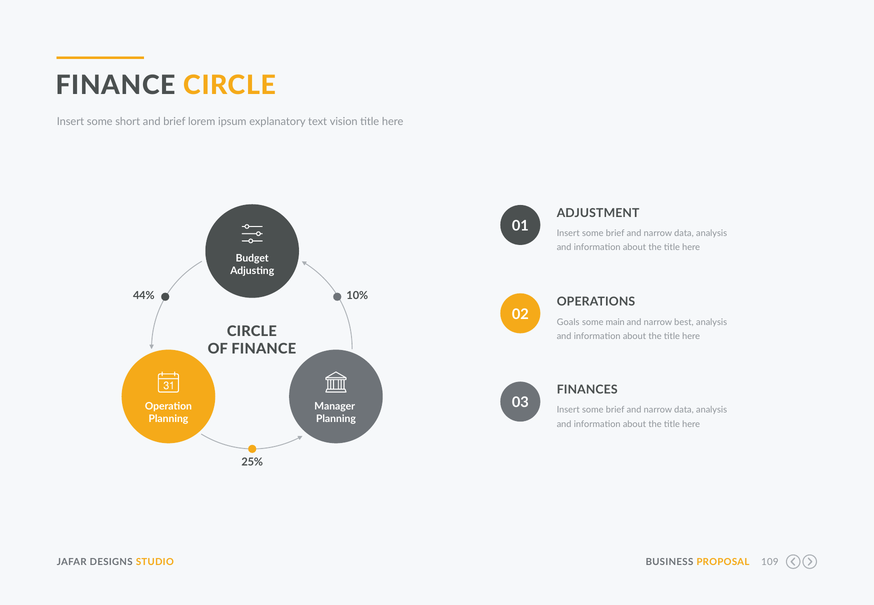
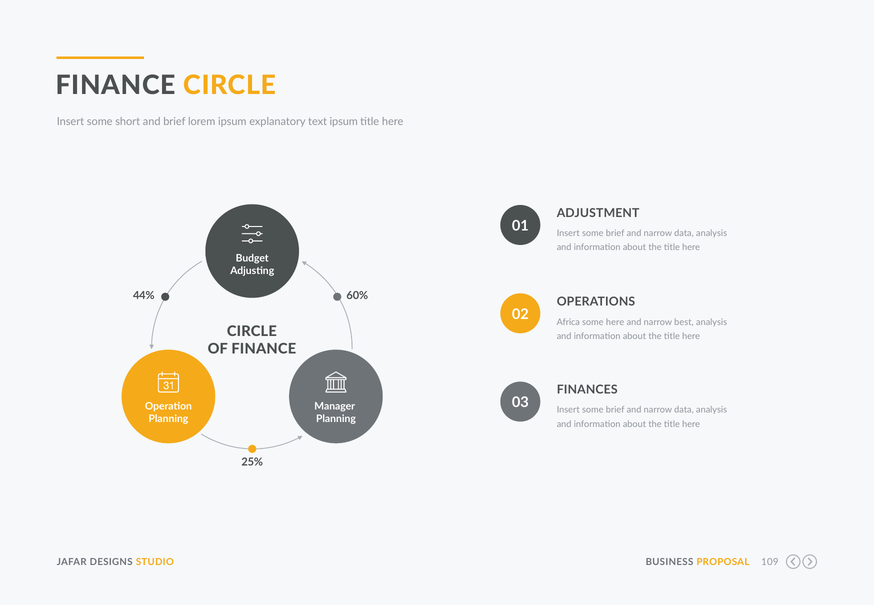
text vision: vision -> ipsum
10%: 10% -> 60%
Goals: Goals -> Africa
some main: main -> here
